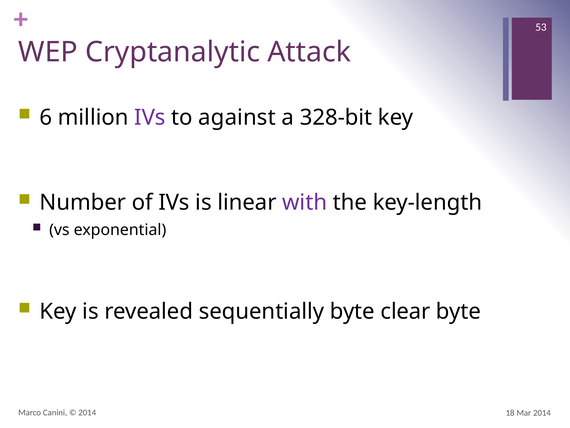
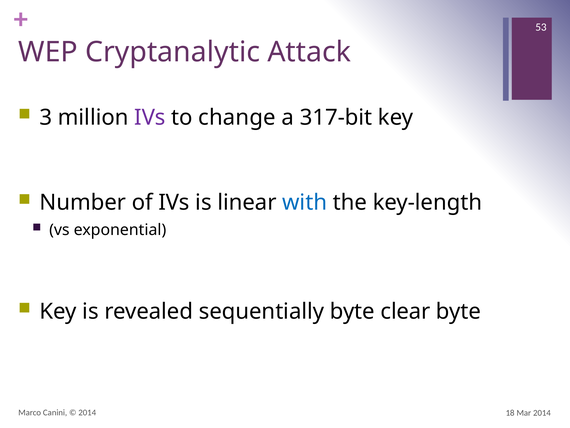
6: 6 -> 3
against: against -> change
328-bit: 328-bit -> 317-bit
with colour: purple -> blue
